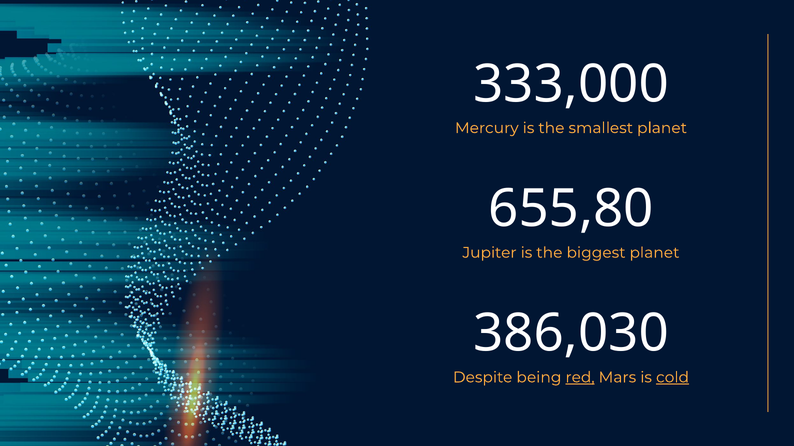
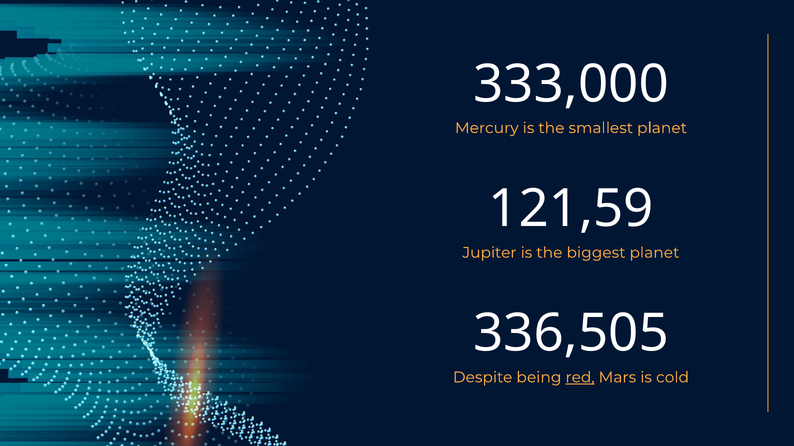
655,80: 655,80 -> 121,59
386,030: 386,030 -> 336,505
cold underline: present -> none
